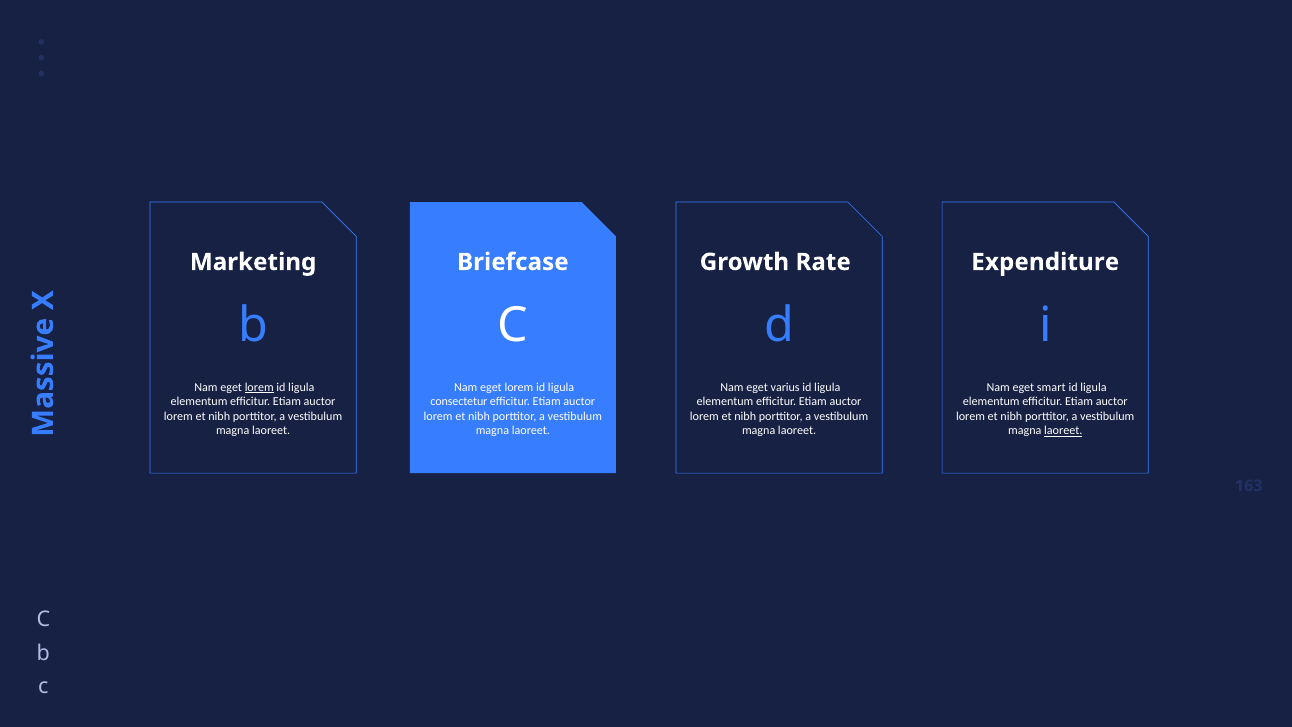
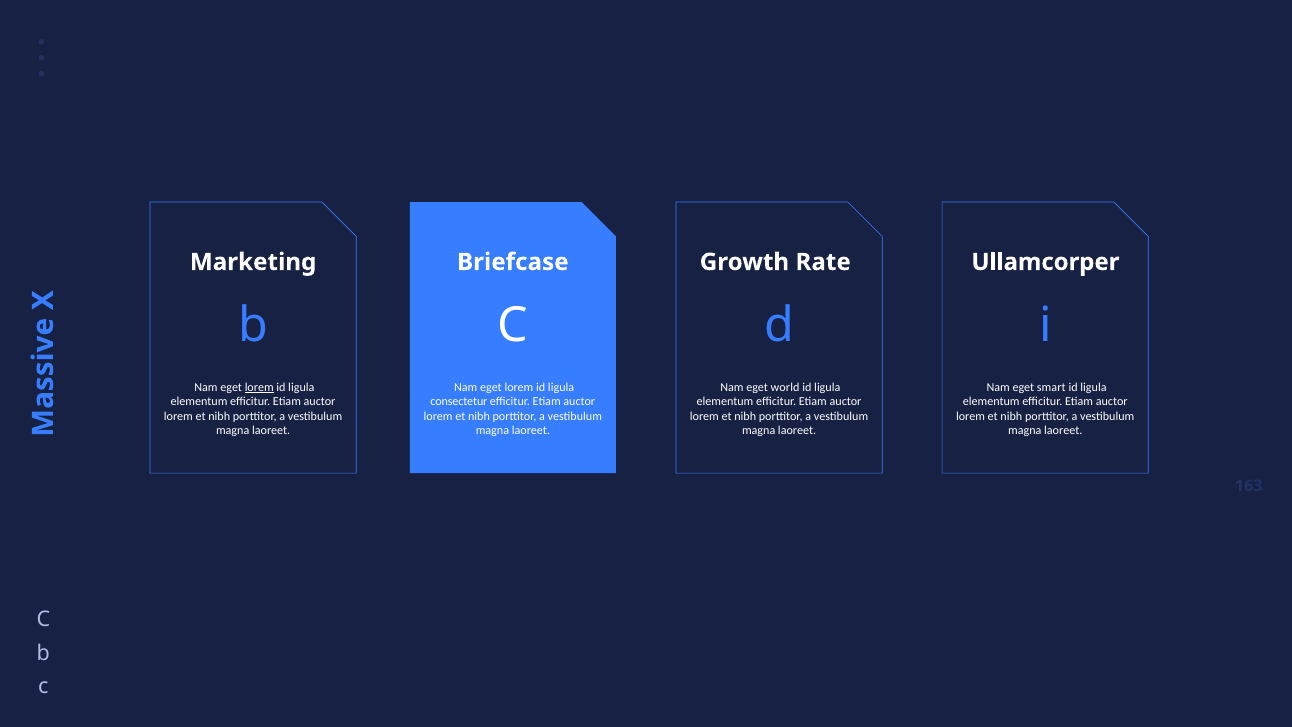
Expenditure: Expenditure -> Ullamcorper
varius: varius -> world
laoreet at (1063, 431) underline: present -> none
